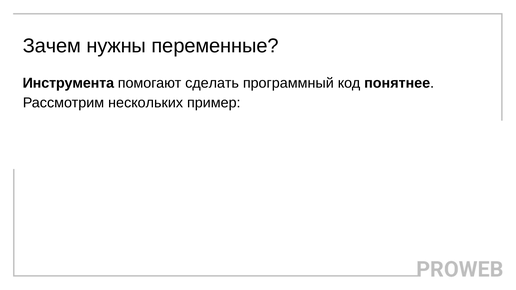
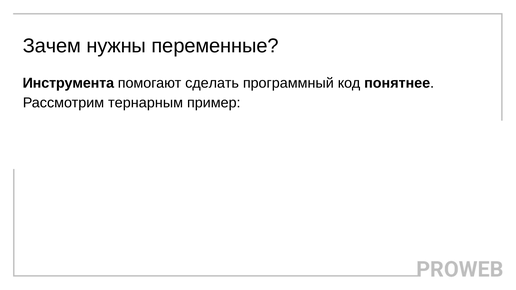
нескольких: нескольких -> тернарным
